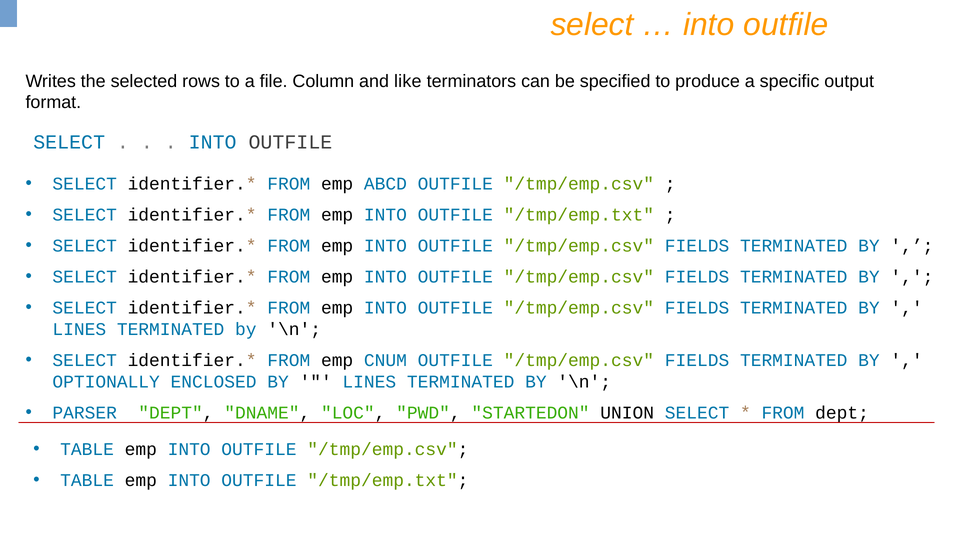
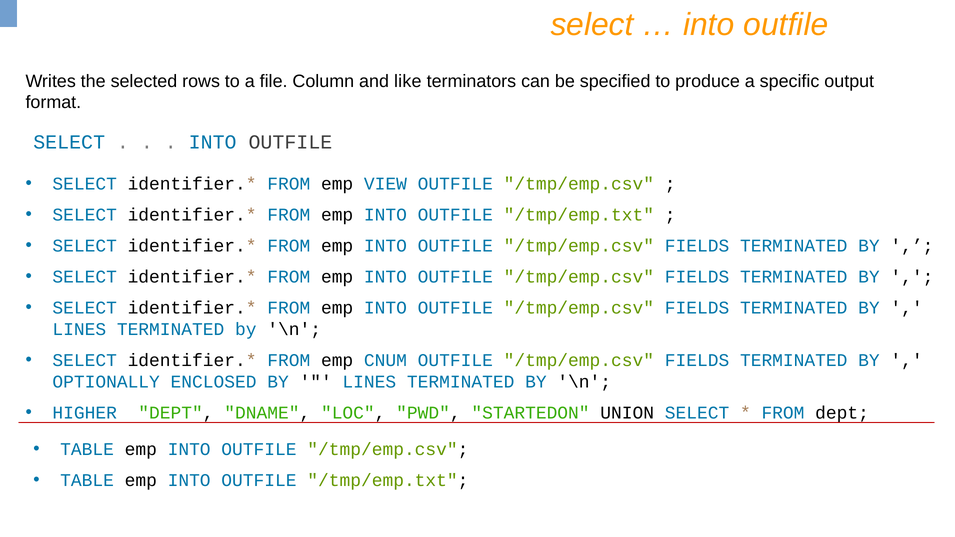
ABCD: ABCD -> VIEW
PARSER: PARSER -> HIGHER
